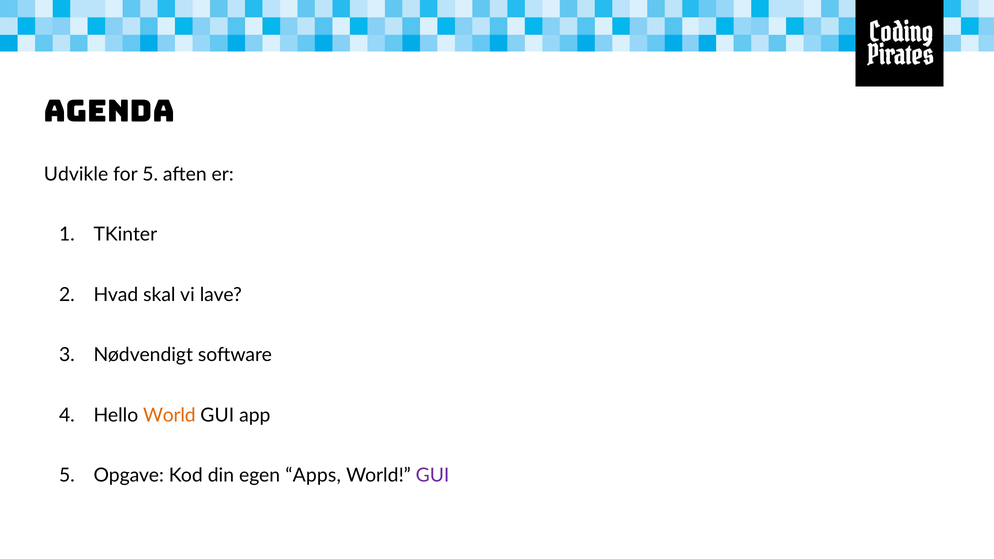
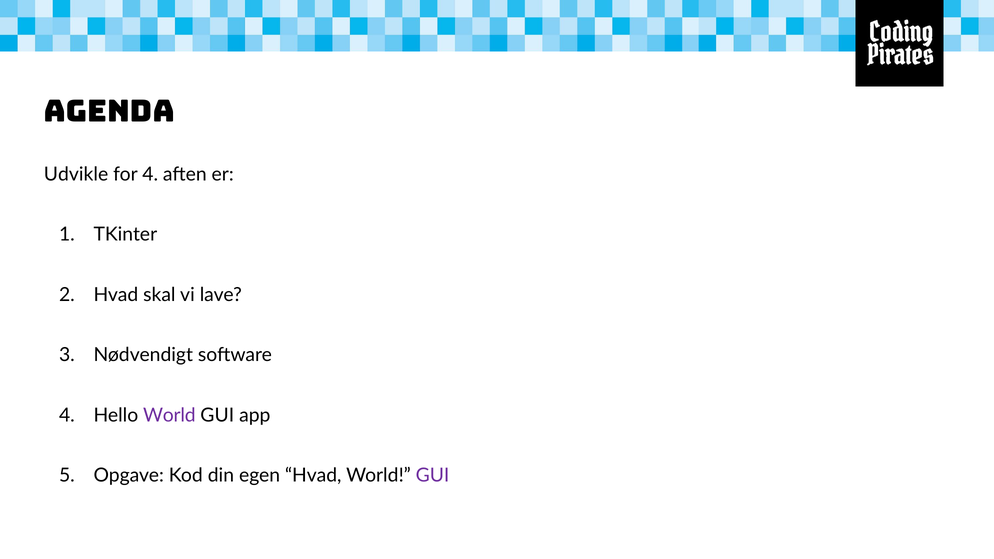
for 5: 5 -> 4
World at (169, 415) colour: orange -> purple
egen Apps: Apps -> Hvad
